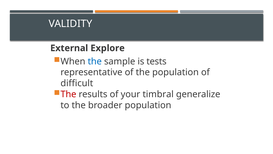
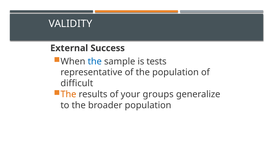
Explore: Explore -> Success
The at (68, 94) colour: red -> orange
timbral: timbral -> groups
